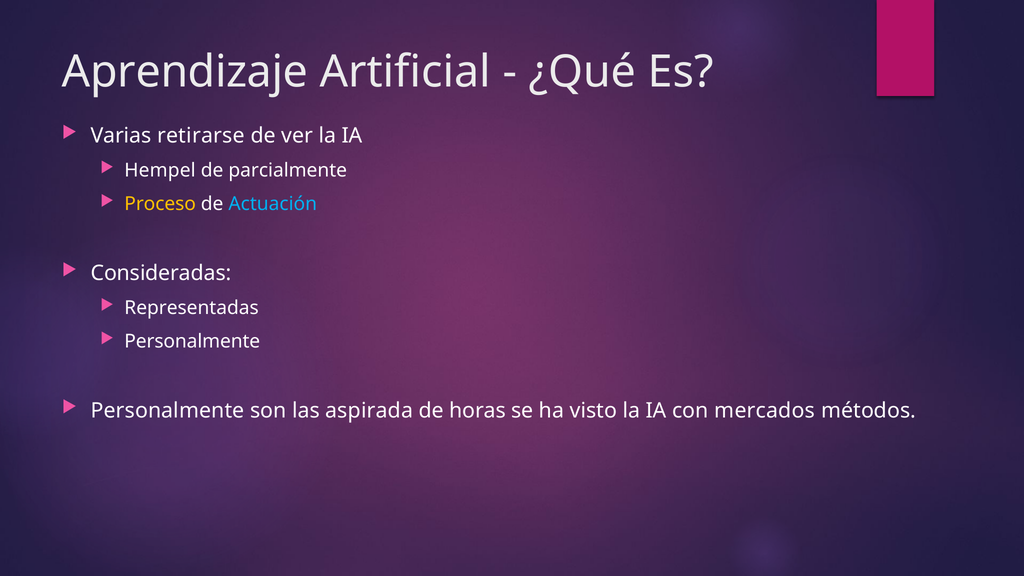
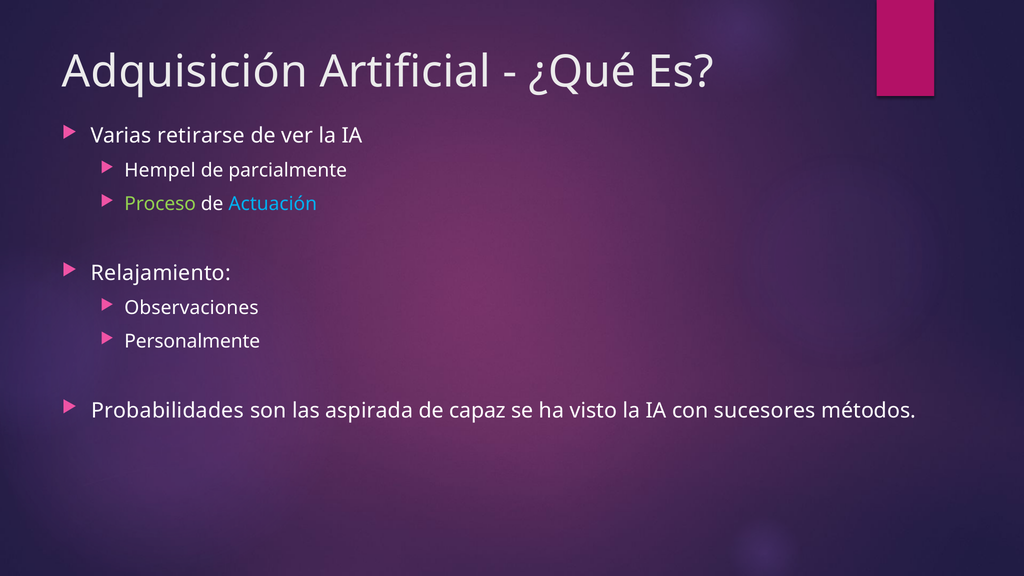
Aprendizaje: Aprendizaje -> Adquisición
Proceso colour: yellow -> light green
Consideradas: Consideradas -> Relajamiento
Representadas: Representadas -> Observaciones
Personalmente at (168, 410): Personalmente -> Probabilidades
horas: horas -> capaz
mercados: mercados -> sucesores
